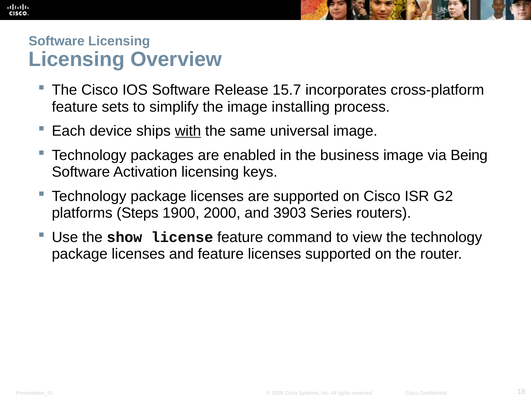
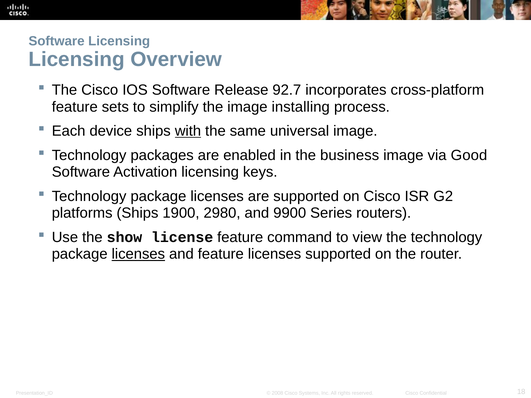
15.7: 15.7 -> 92.7
Being: Being -> Good
platforms Steps: Steps -> Ships
2000: 2000 -> 2980
3903: 3903 -> 9900
licenses at (138, 254) underline: none -> present
